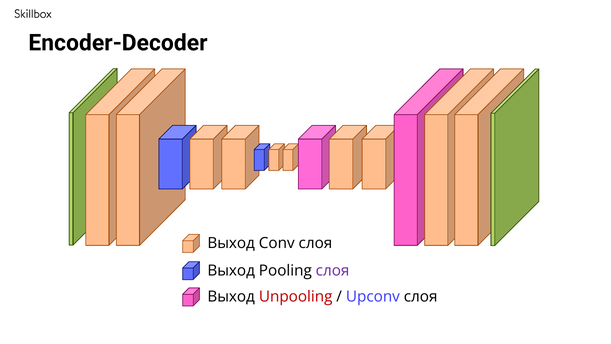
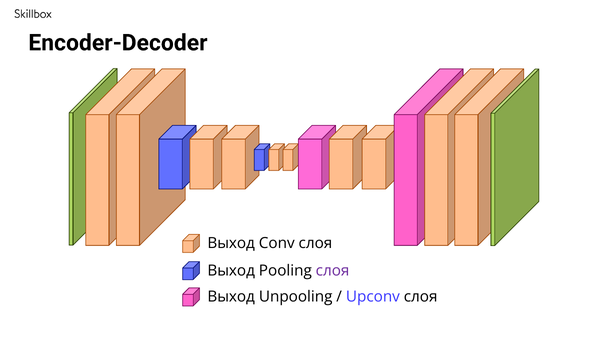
Unpooling colour: red -> black
